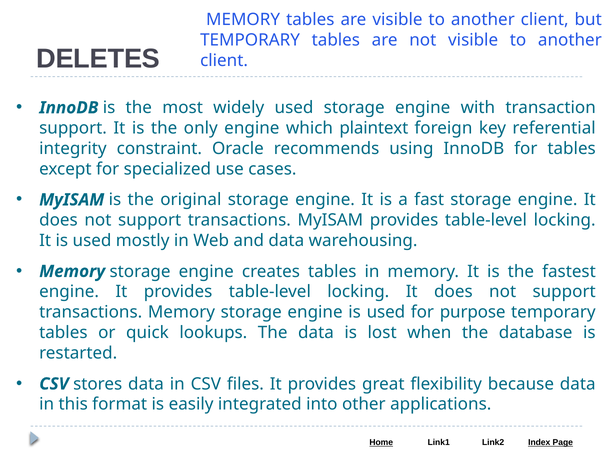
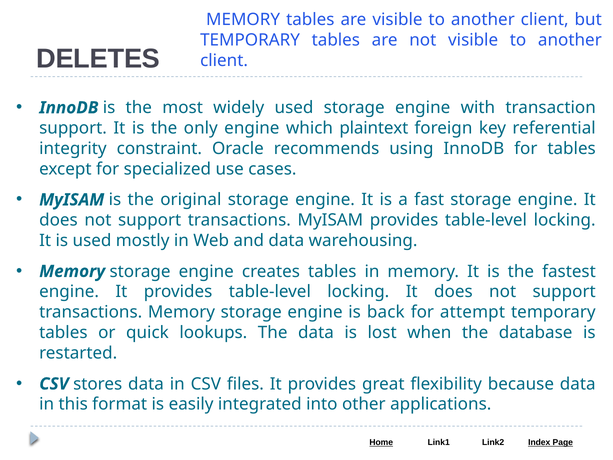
engine is used: used -> back
purpose: purpose -> attempt
